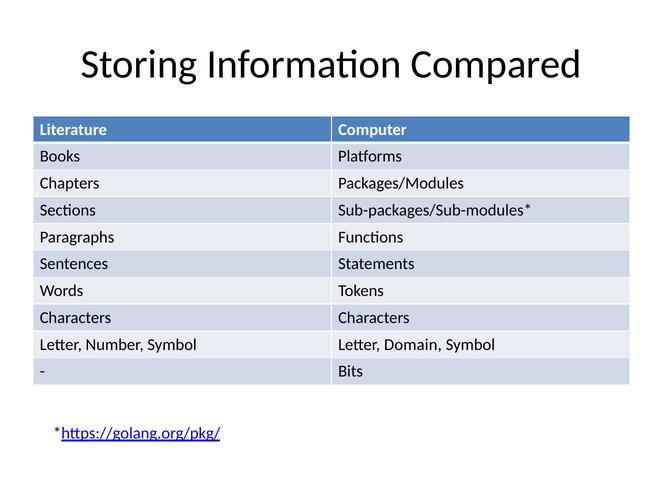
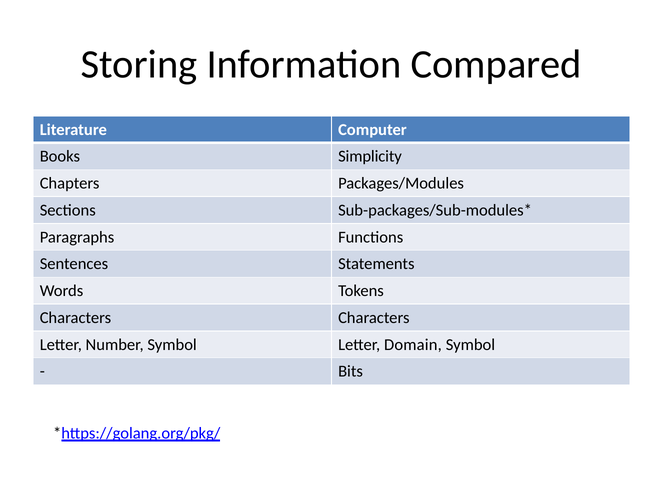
Platforms: Platforms -> Simplicity
